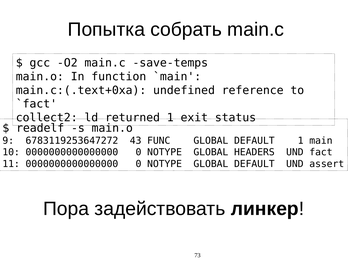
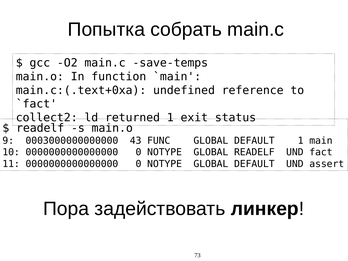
6783119253647272: 6783119253647272 -> 0003000000000000
GLOBAL HEADERS: HEADERS -> READELF
